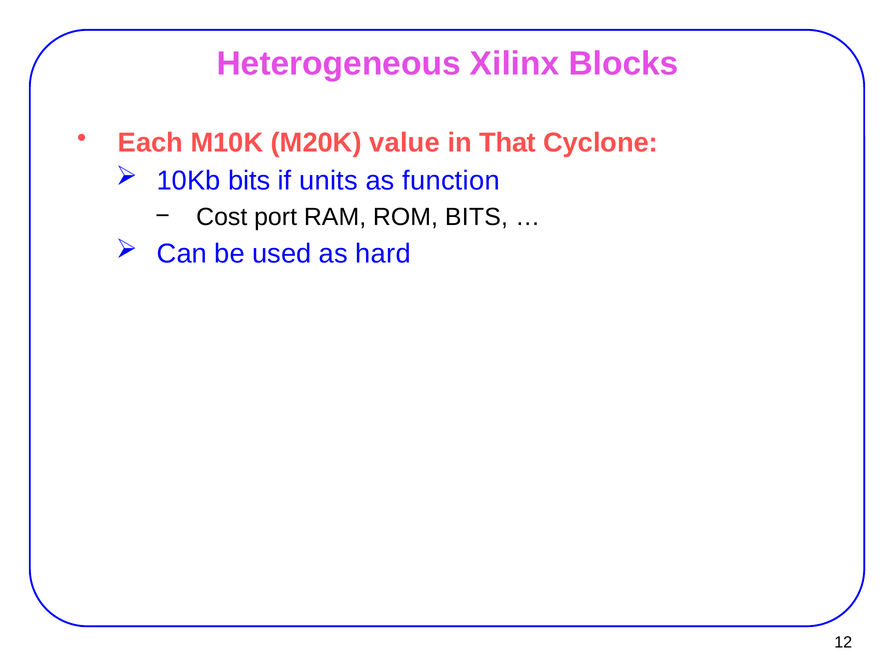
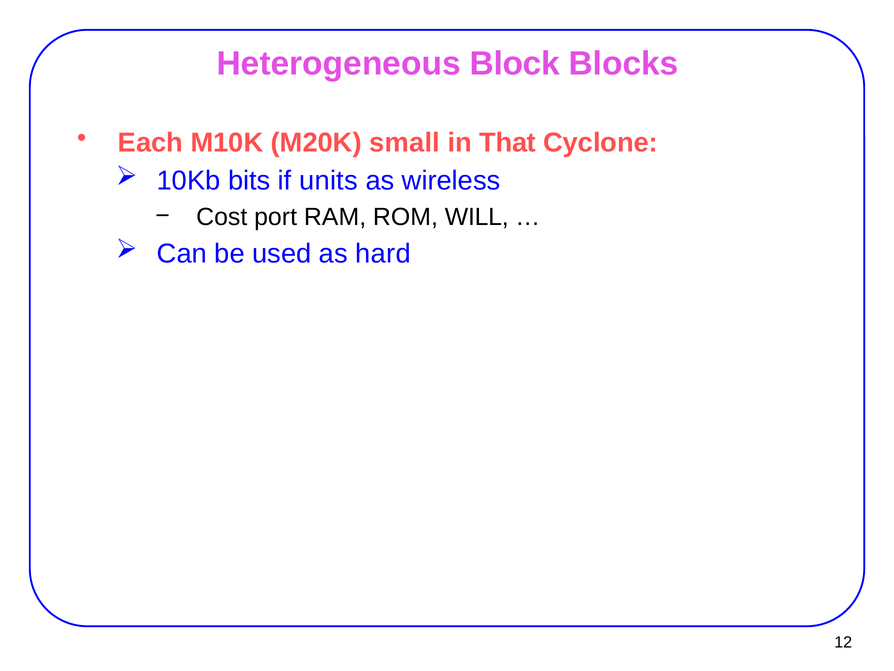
Xilinx: Xilinx -> Block
value: value -> small
function: function -> wireless
ROM BITS: BITS -> WILL
